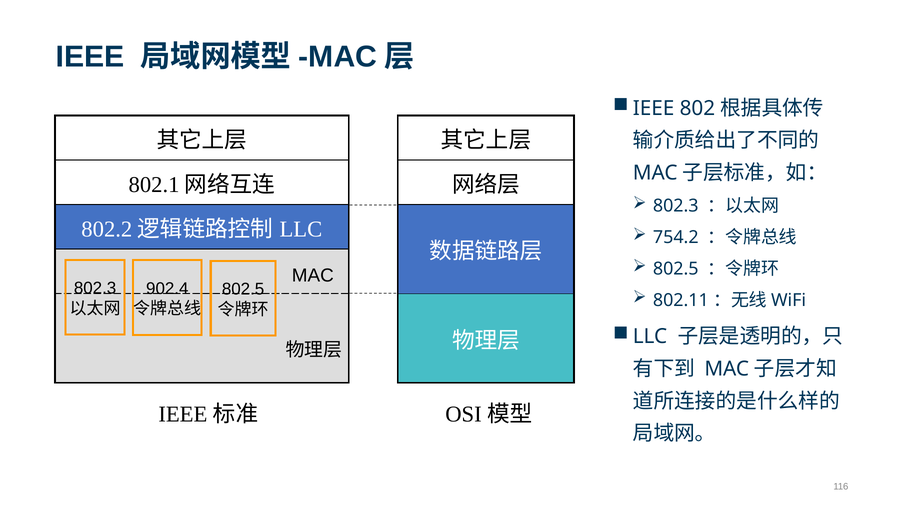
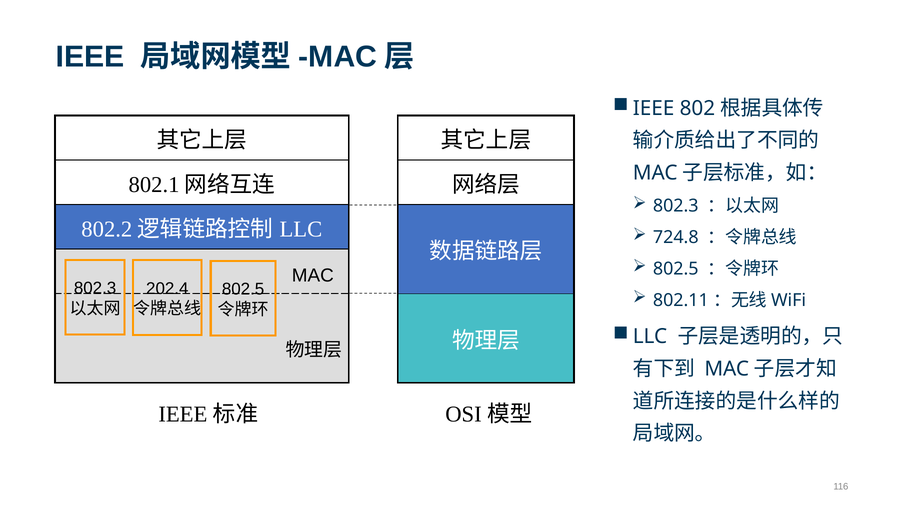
754.2: 754.2 -> 724.8
902.4: 902.4 -> 202.4
